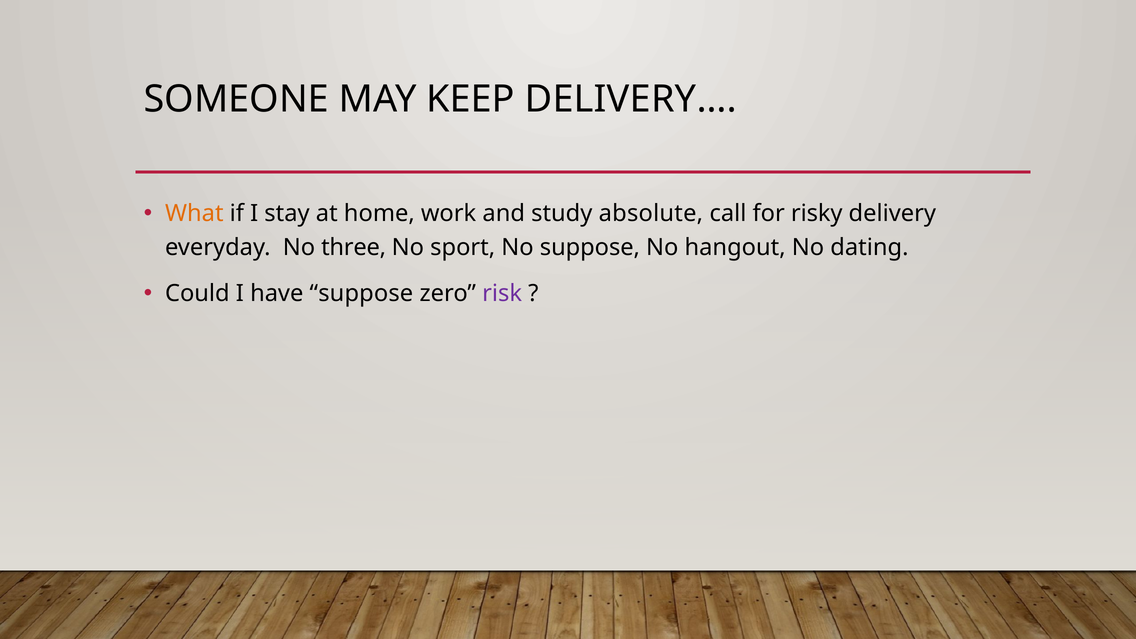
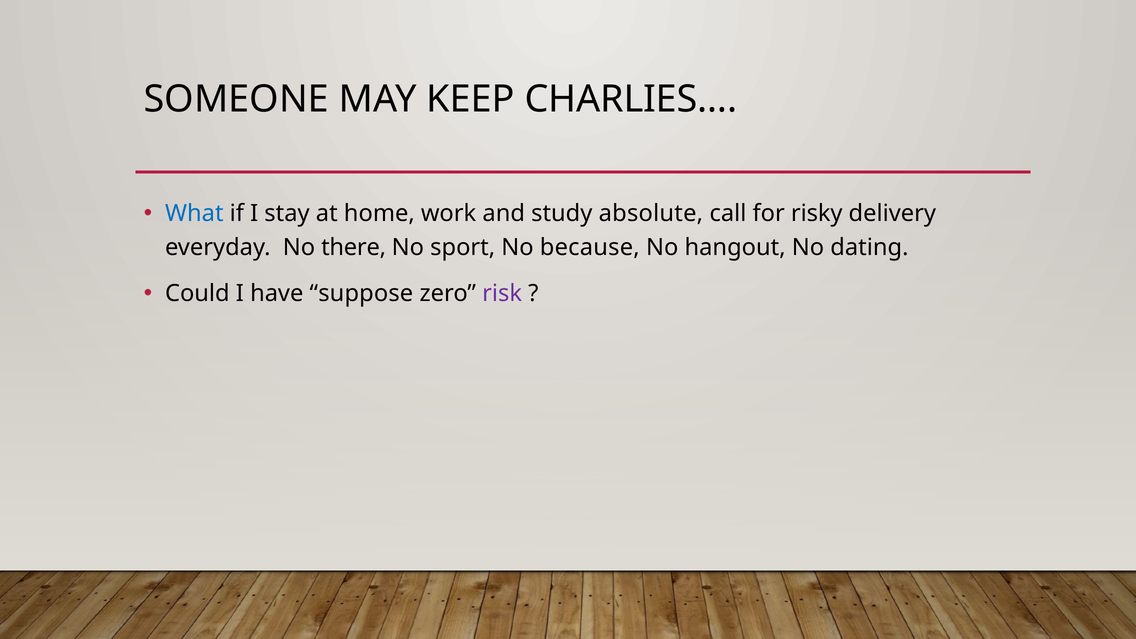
DELIVERY…: DELIVERY… -> CHARLIES…
What colour: orange -> blue
three: three -> there
No suppose: suppose -> because
